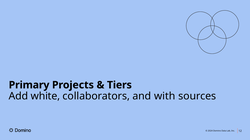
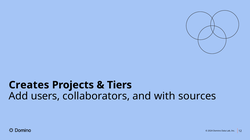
Primary: Primary -> Creates
white: white -> users
